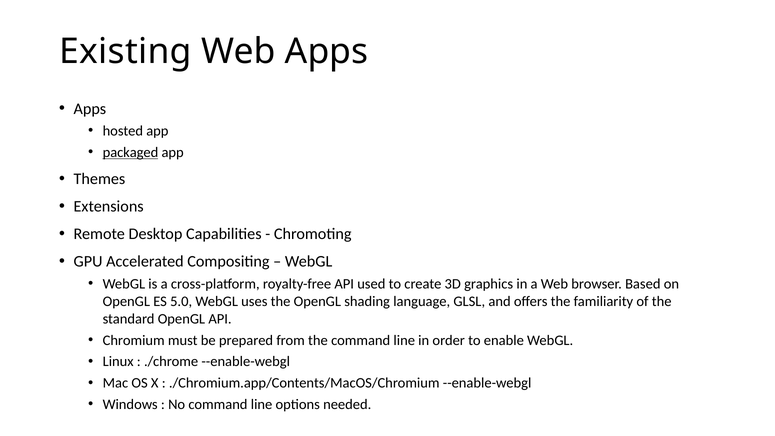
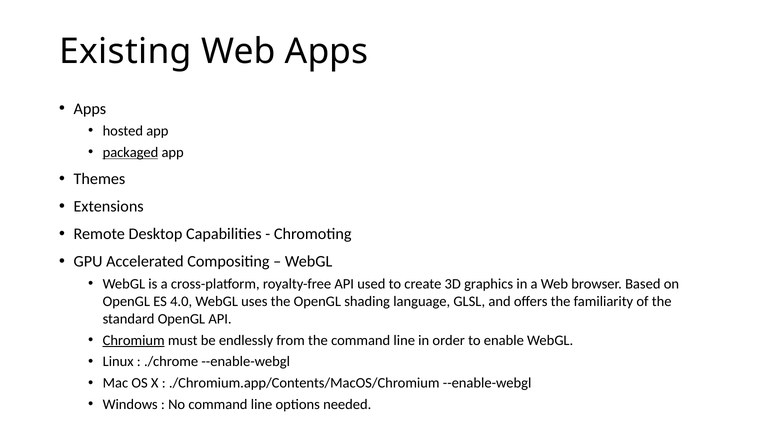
5.0: 5.0 -> 4.0
Chromium underline: none -> present
prepared: prepared -> endlessly
